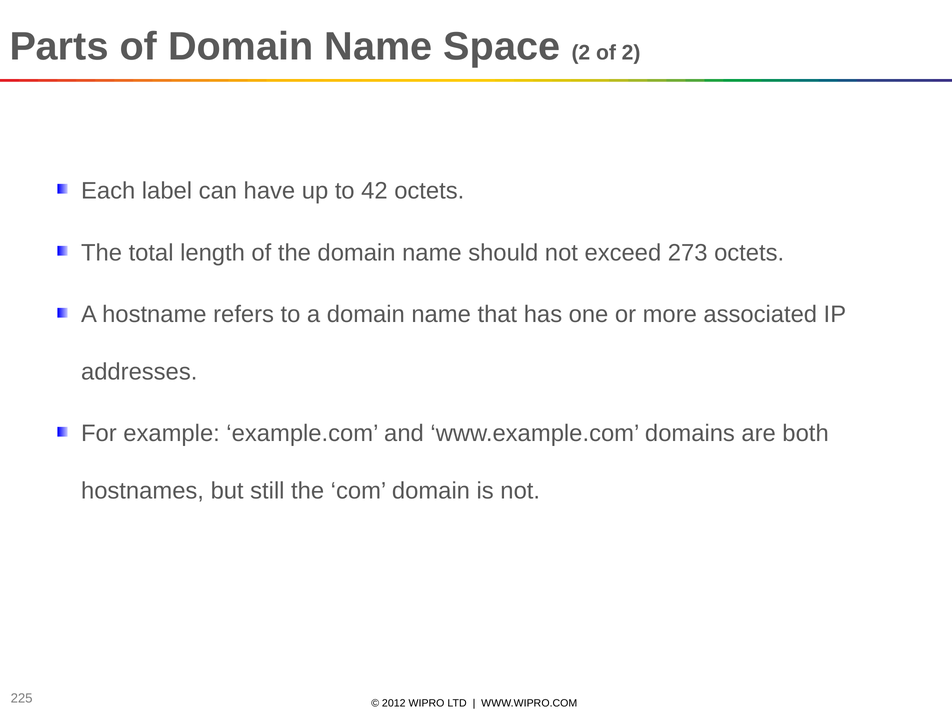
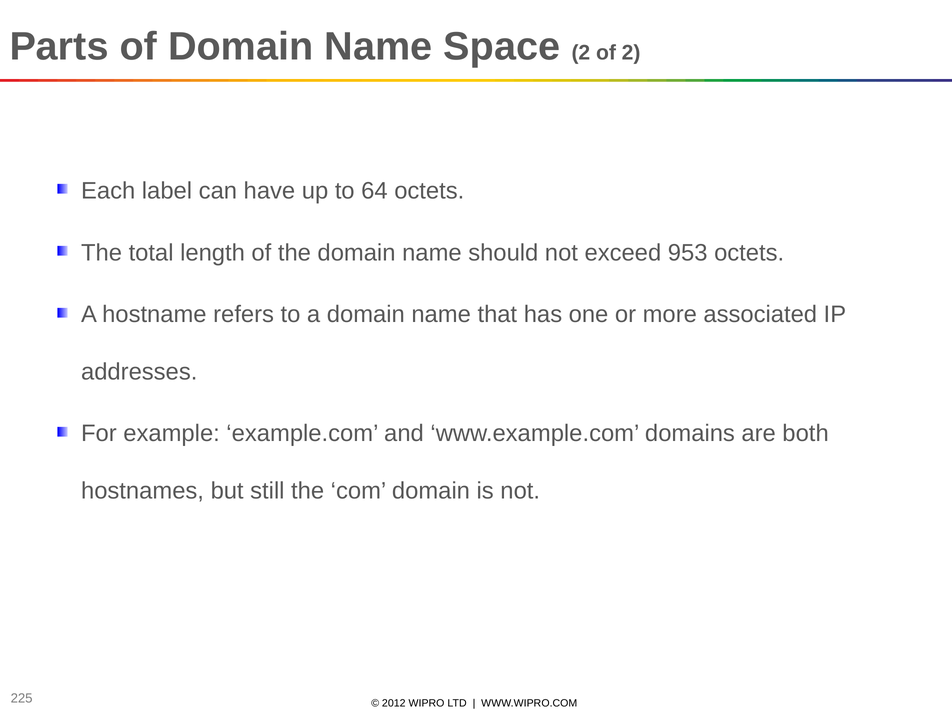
42: 42 -> 64
273: 273 -> 953
